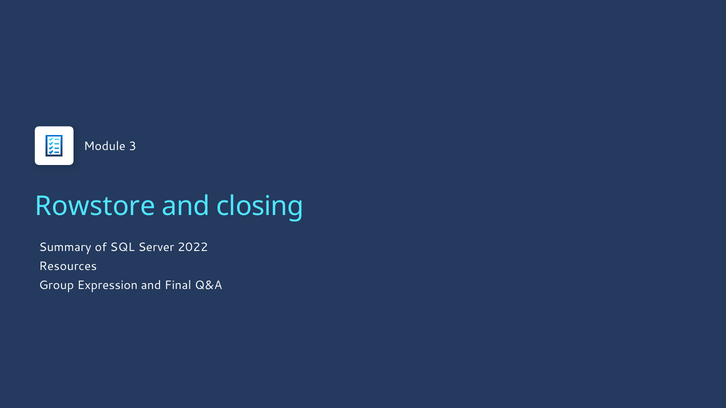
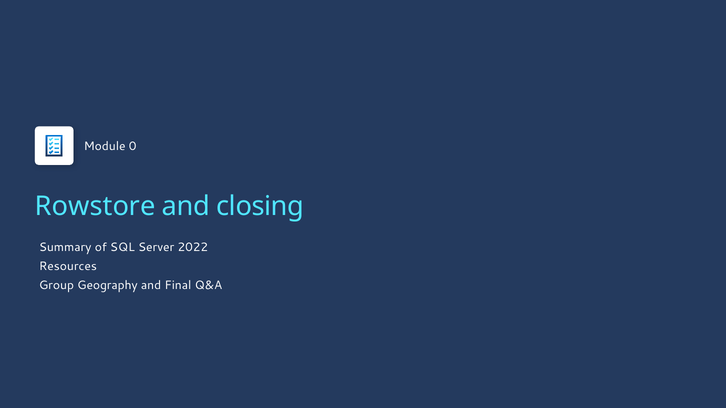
3: 3 -> 0
Expression: Expression -> Geography
